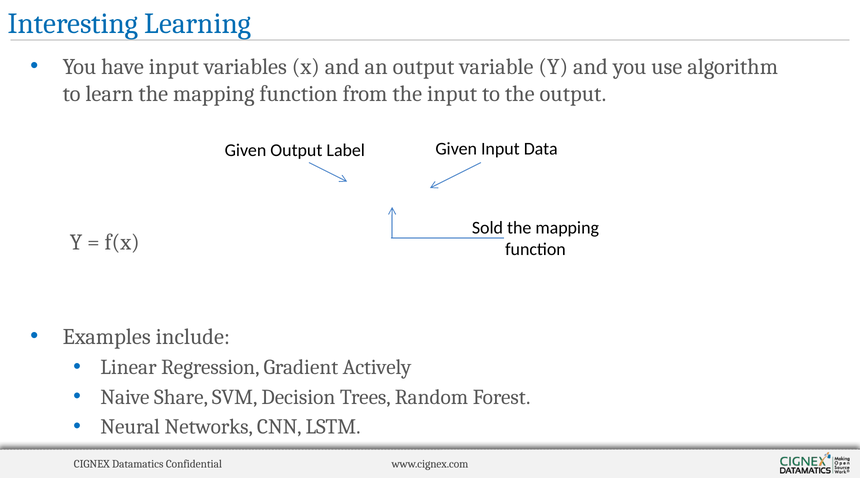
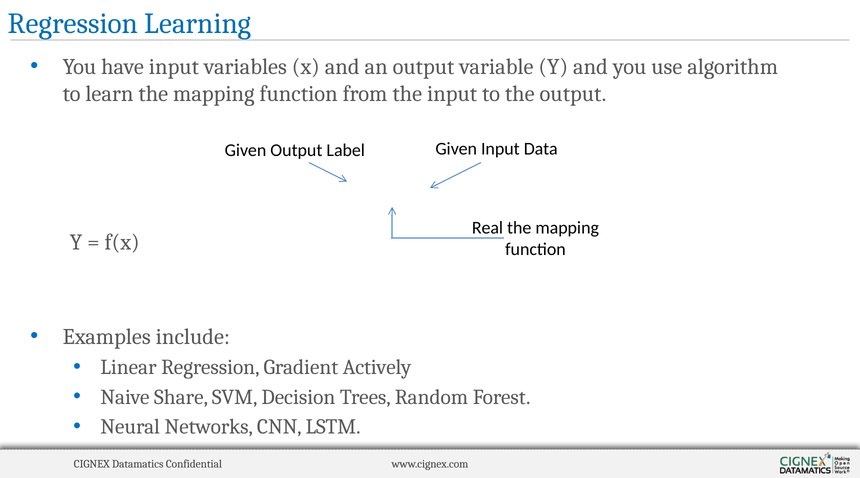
Interesting at (73, 24): Interesting -> Regression
Sold: Sold -> Real
